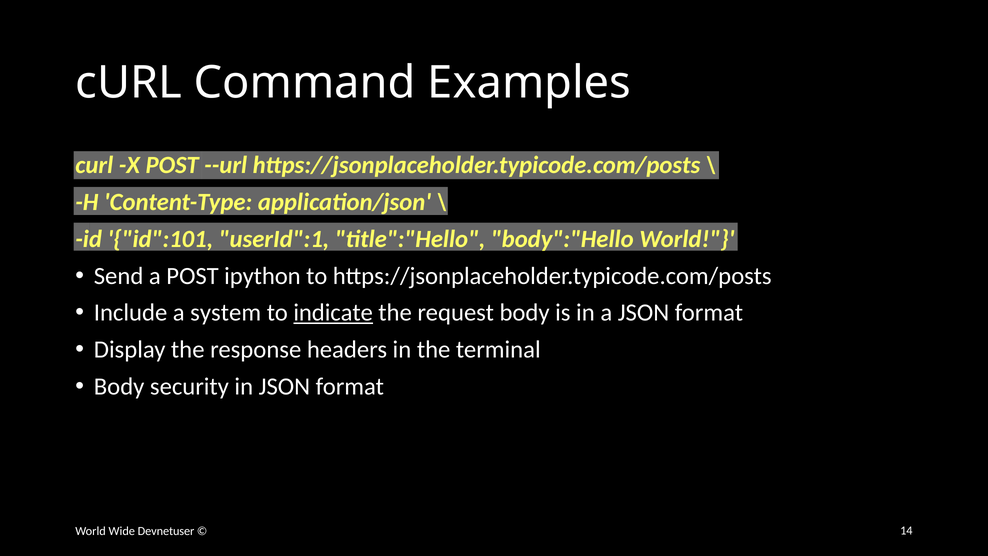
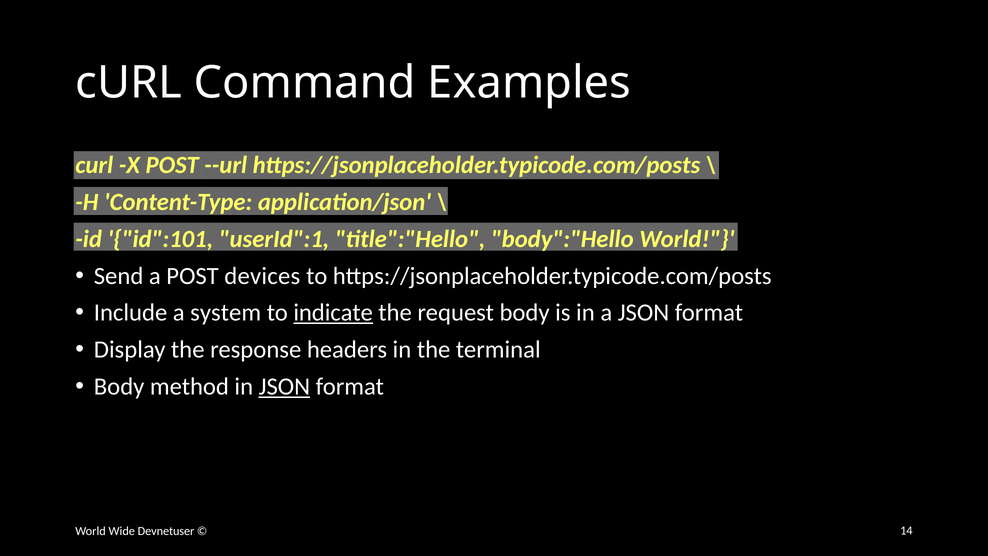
ipython: ipython -> devices
security: security -> method
JSON at (284, 387) underline: none -> present
